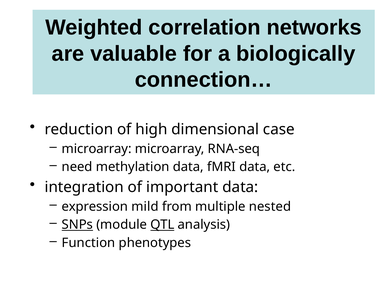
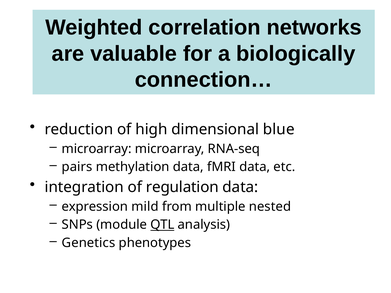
case: case -> blue
need: need -> pairs
important: important -> regulation
SNPs underline: present -> none
Function: Function -> Genetics
